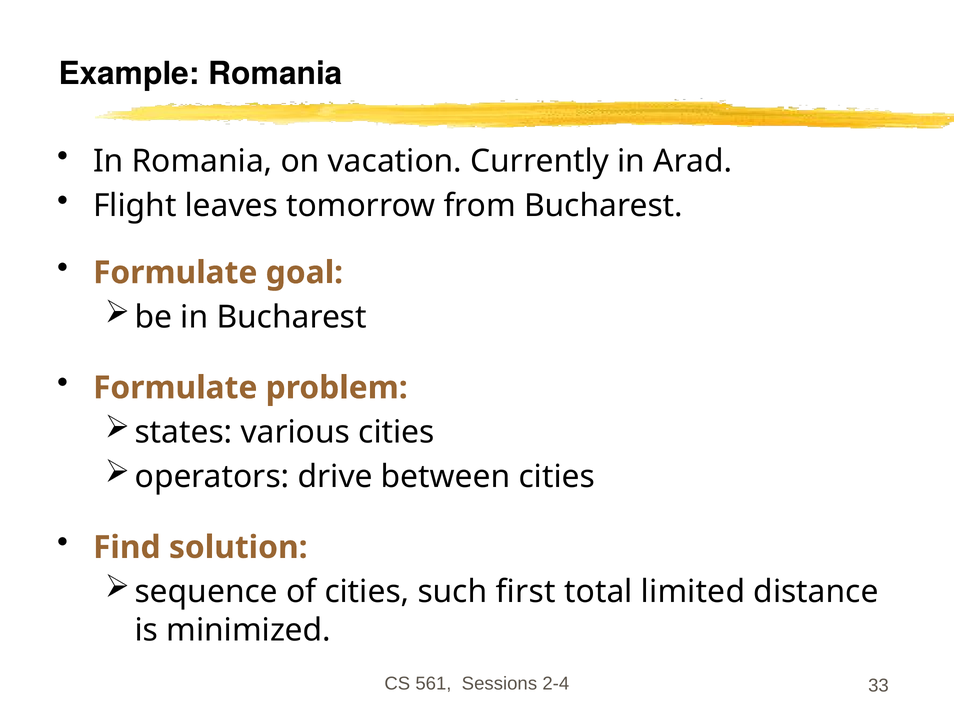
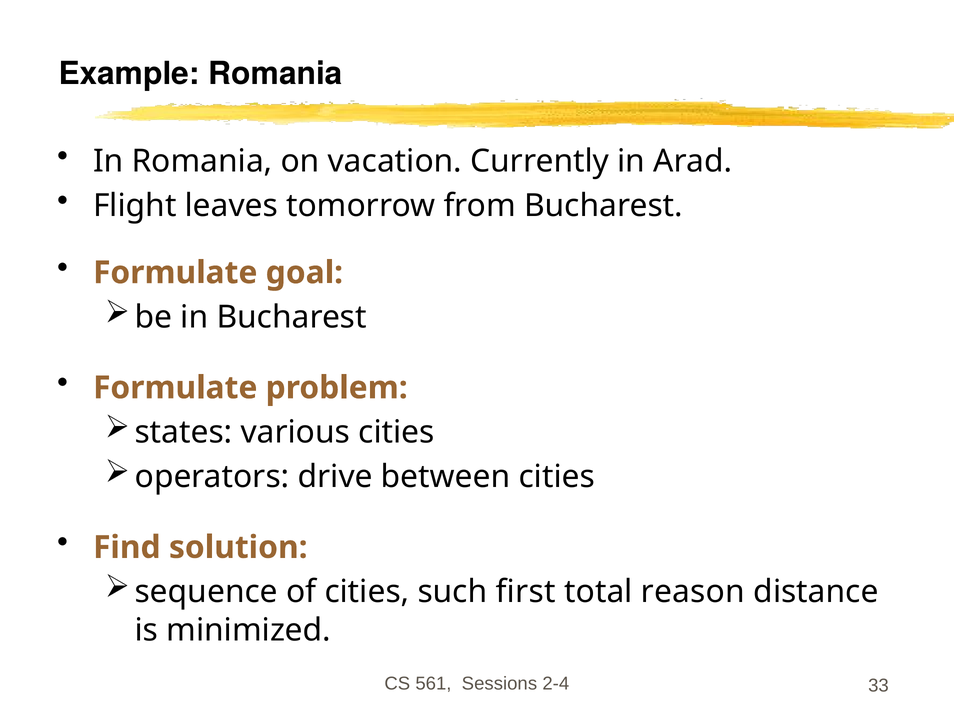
limited: limited -> reason
